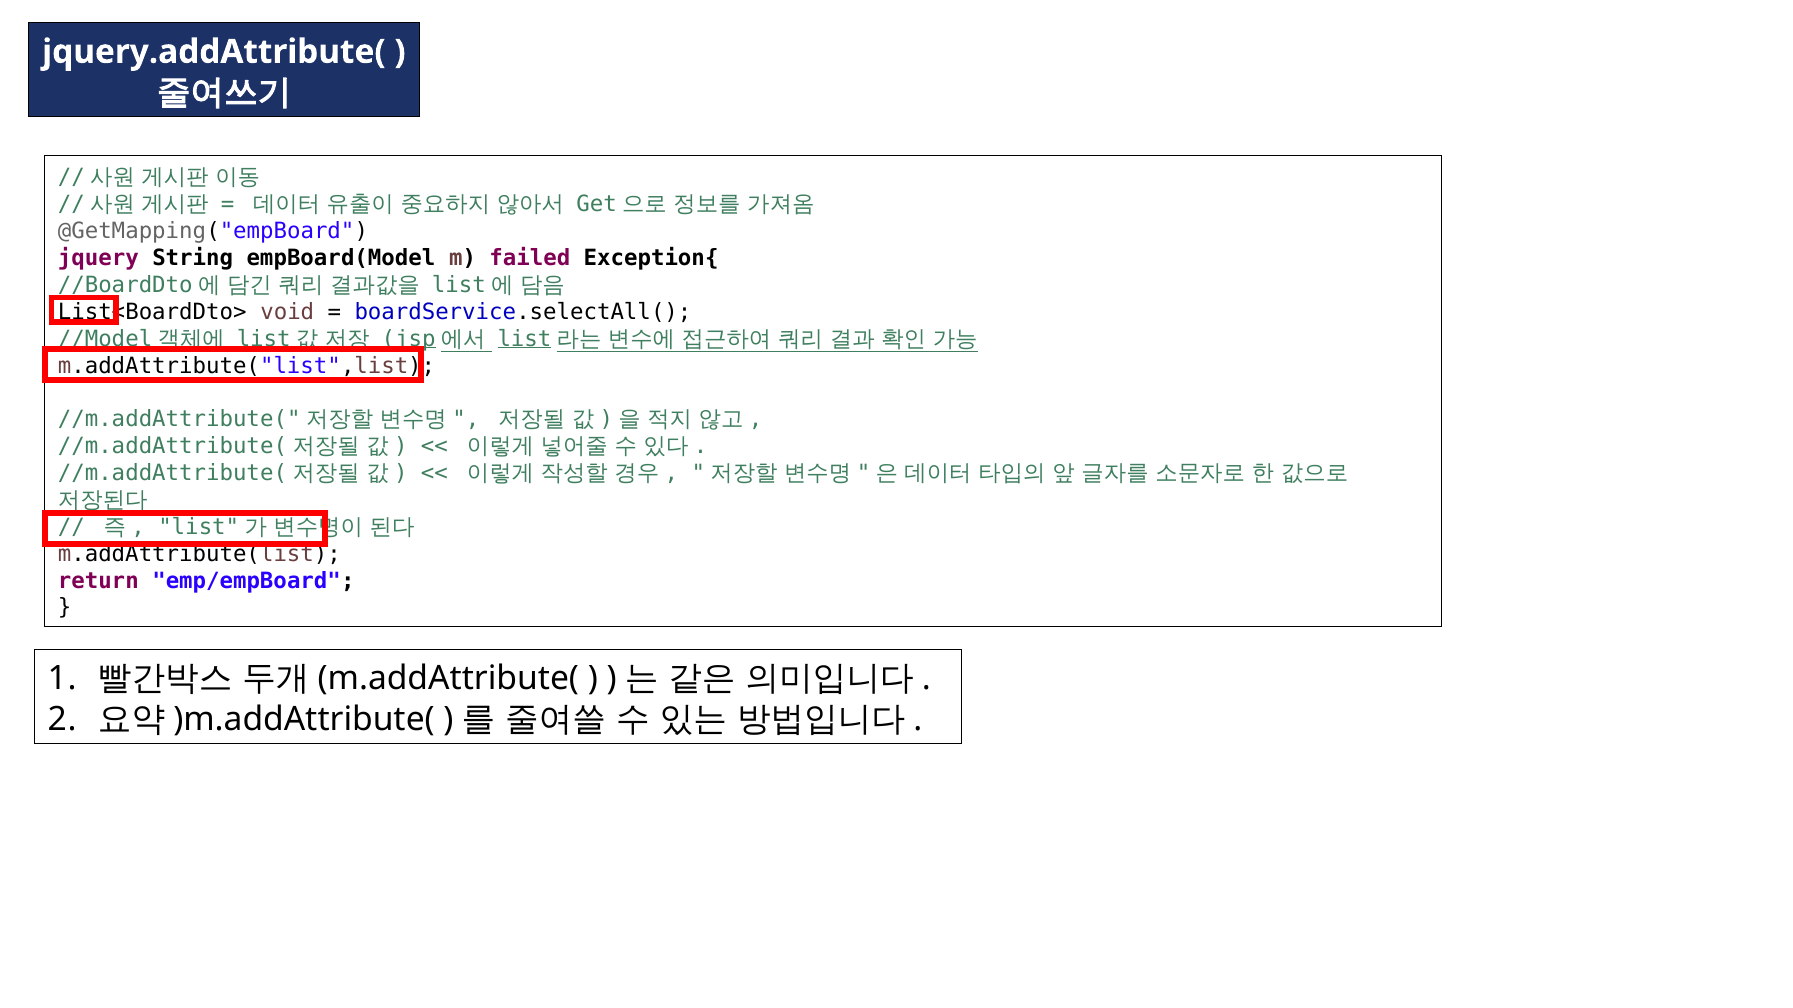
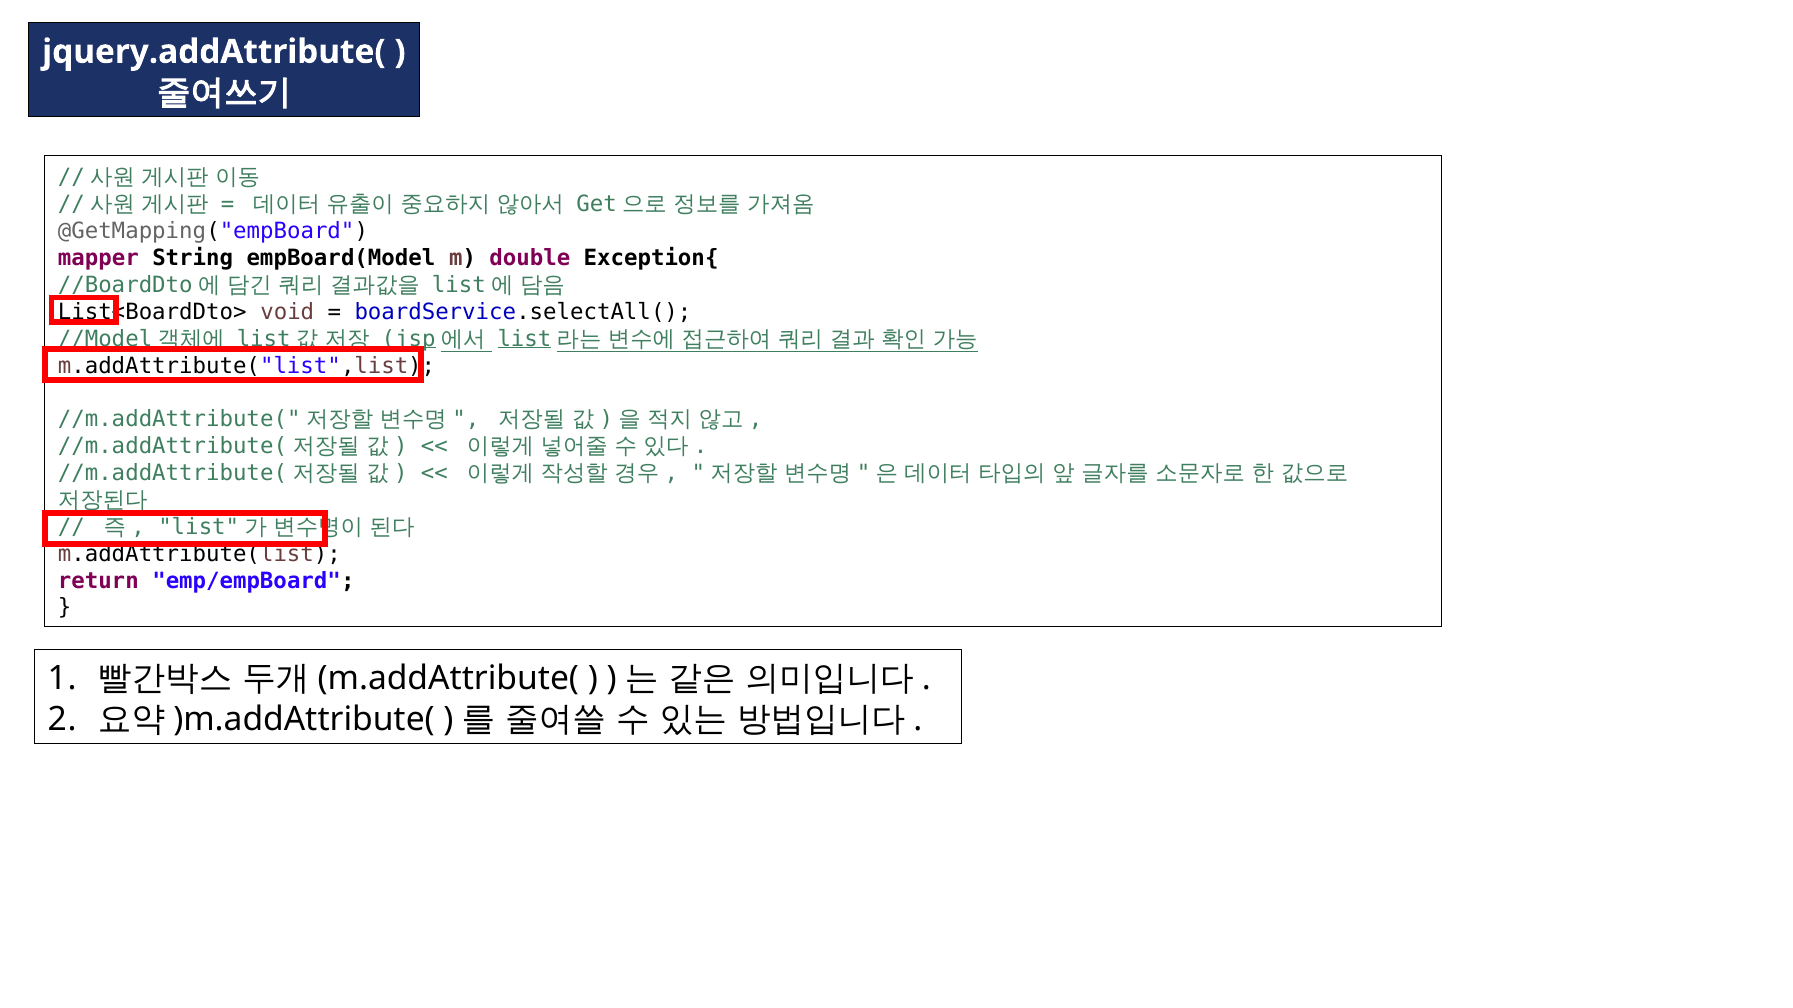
jquery: jquery -> mapper
failed: failed -> double
